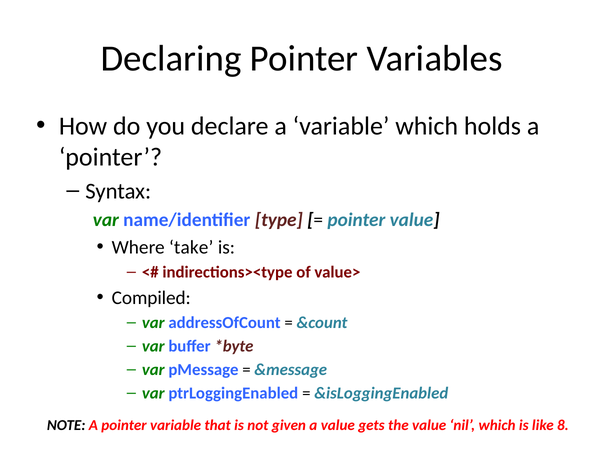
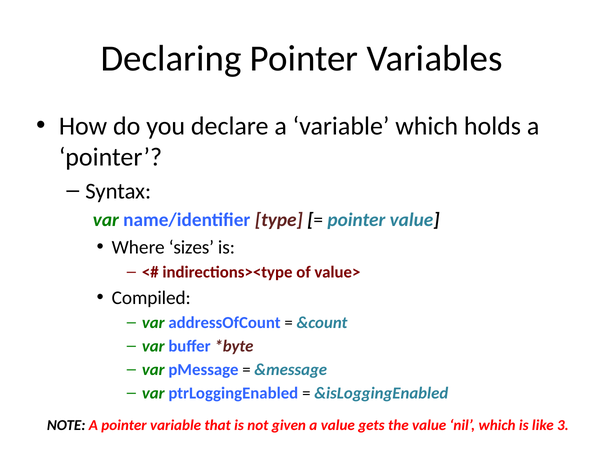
take: take -> sizes
8: 8 -> 3
